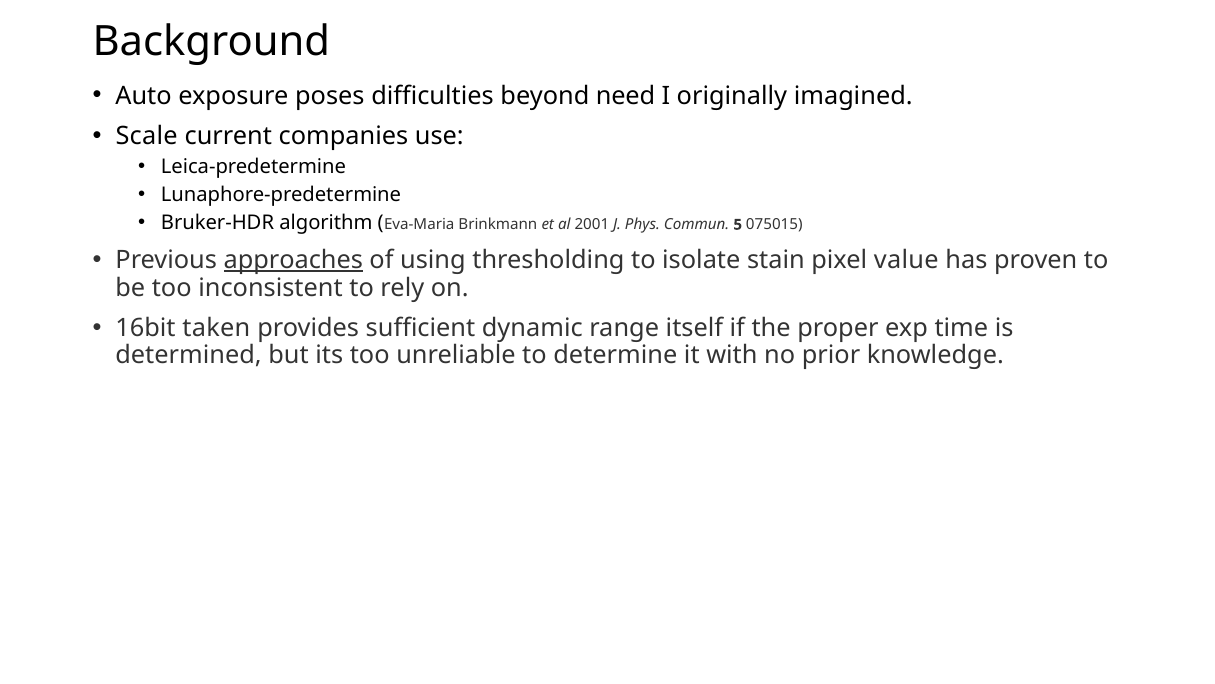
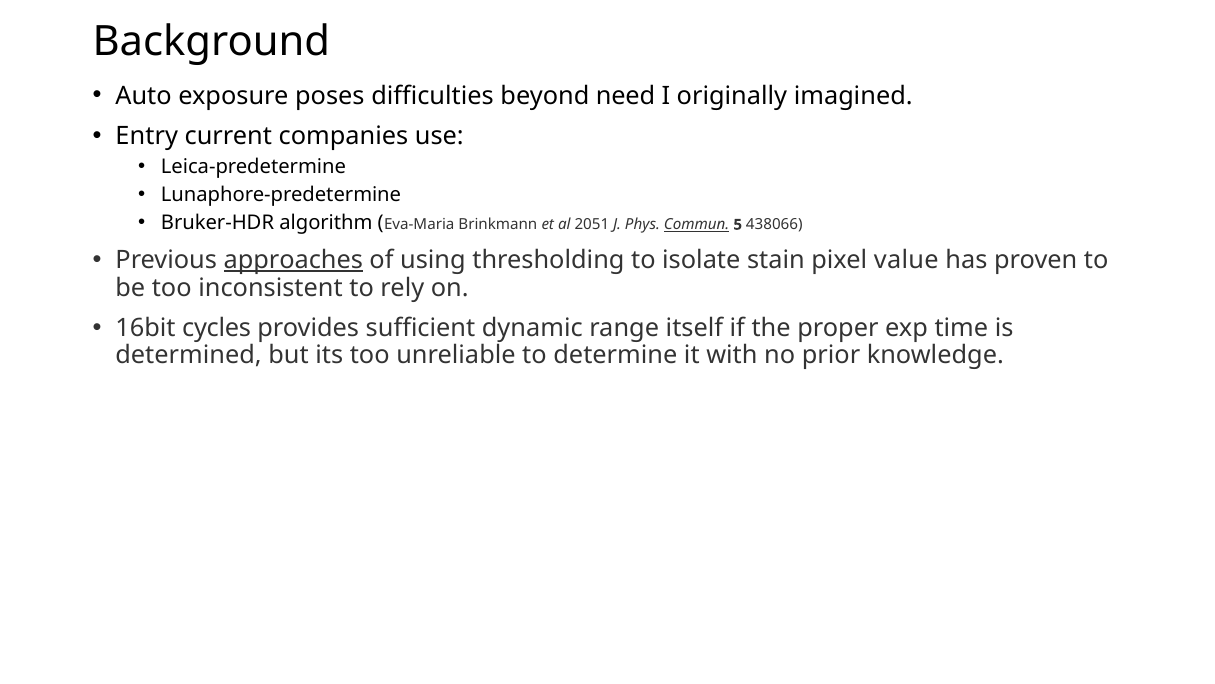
Scale: Scale -> Entry
2001: 2001 -> 2051
Commun underline: none -> present
075015: 075015 -> 438066
taken: taken -> cycles
